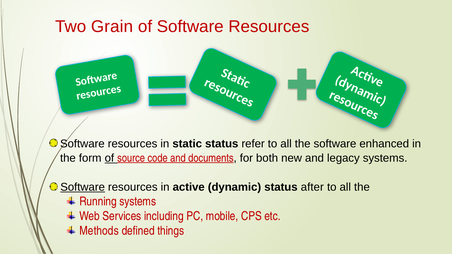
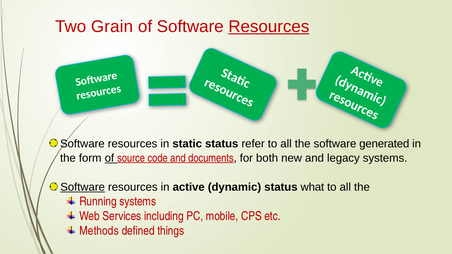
Resources at (269, 26) underline: none -> present
enhanced: enhanced -> generated
after: after -> what
